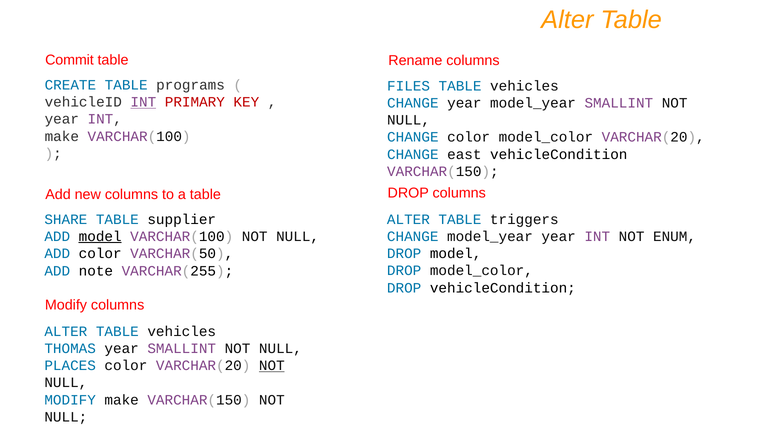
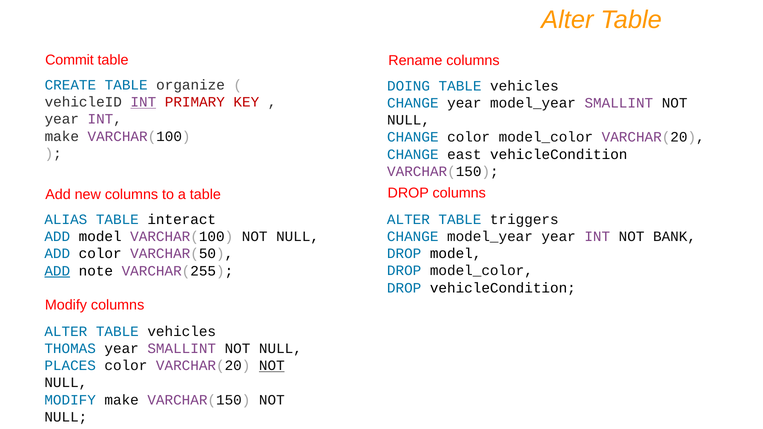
programs: programs -> organize
FILES: FILES -> DOING
SHARE: SHARE -> ALIAS
supplier: supplier -> interact
model at (100, 237) underline: present -> none
ENUM: ENUM -> BANK
ADD at (57, 271) underline: none -> present
